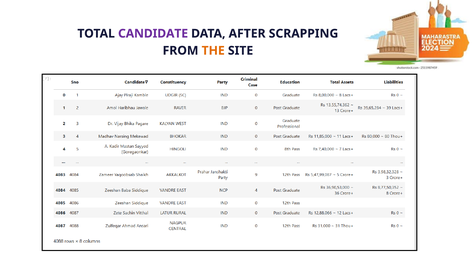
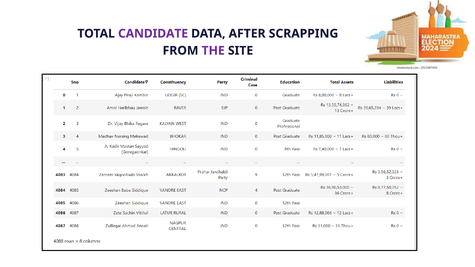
THE colour: orange -> purple
